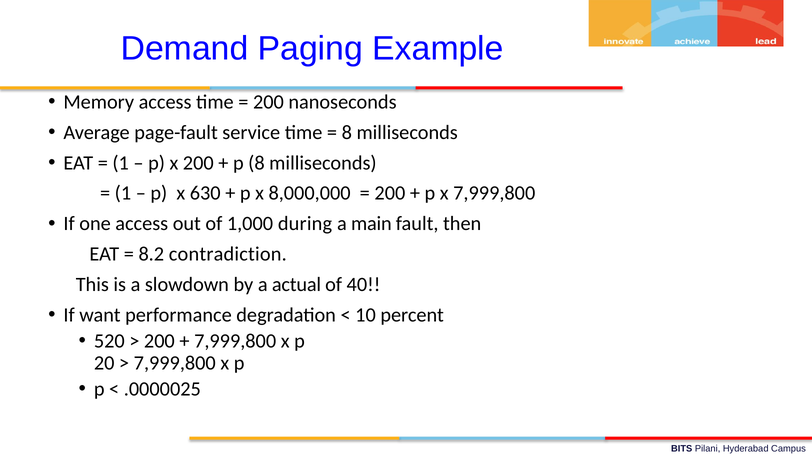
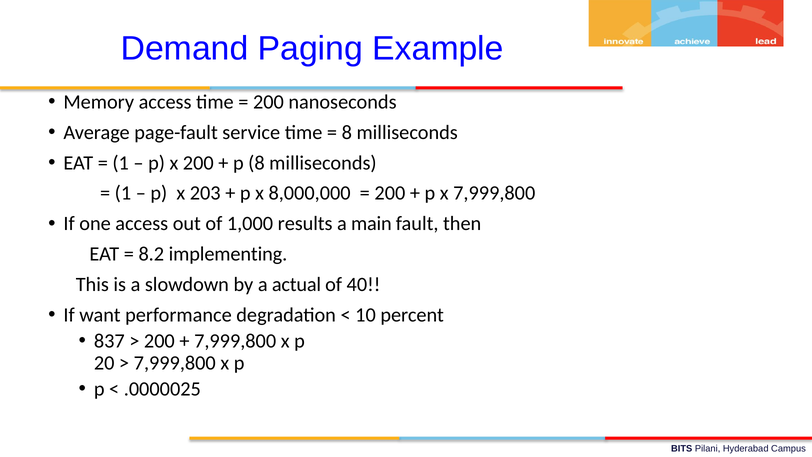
630: 630 -> 203
during: during -> results
contradiction: contradiction -> implementing
520: 520 -> 837
